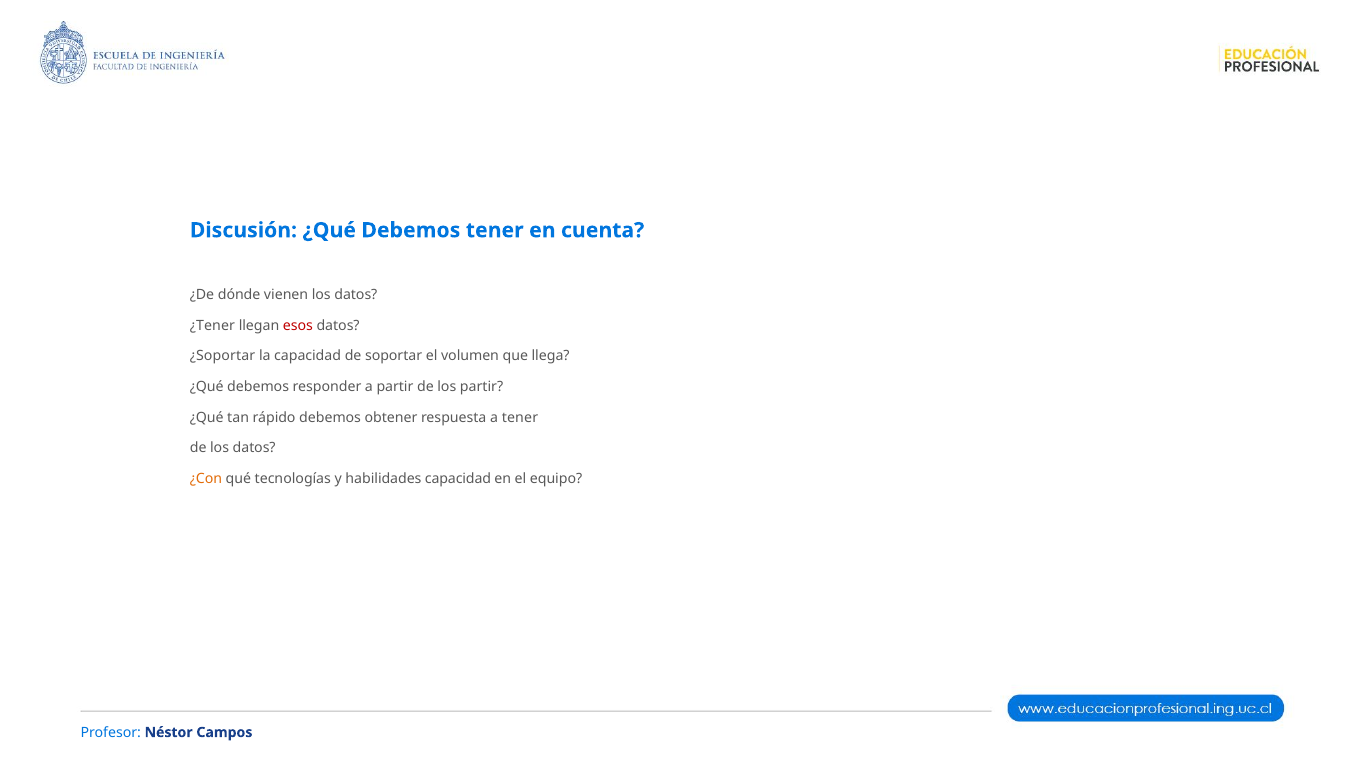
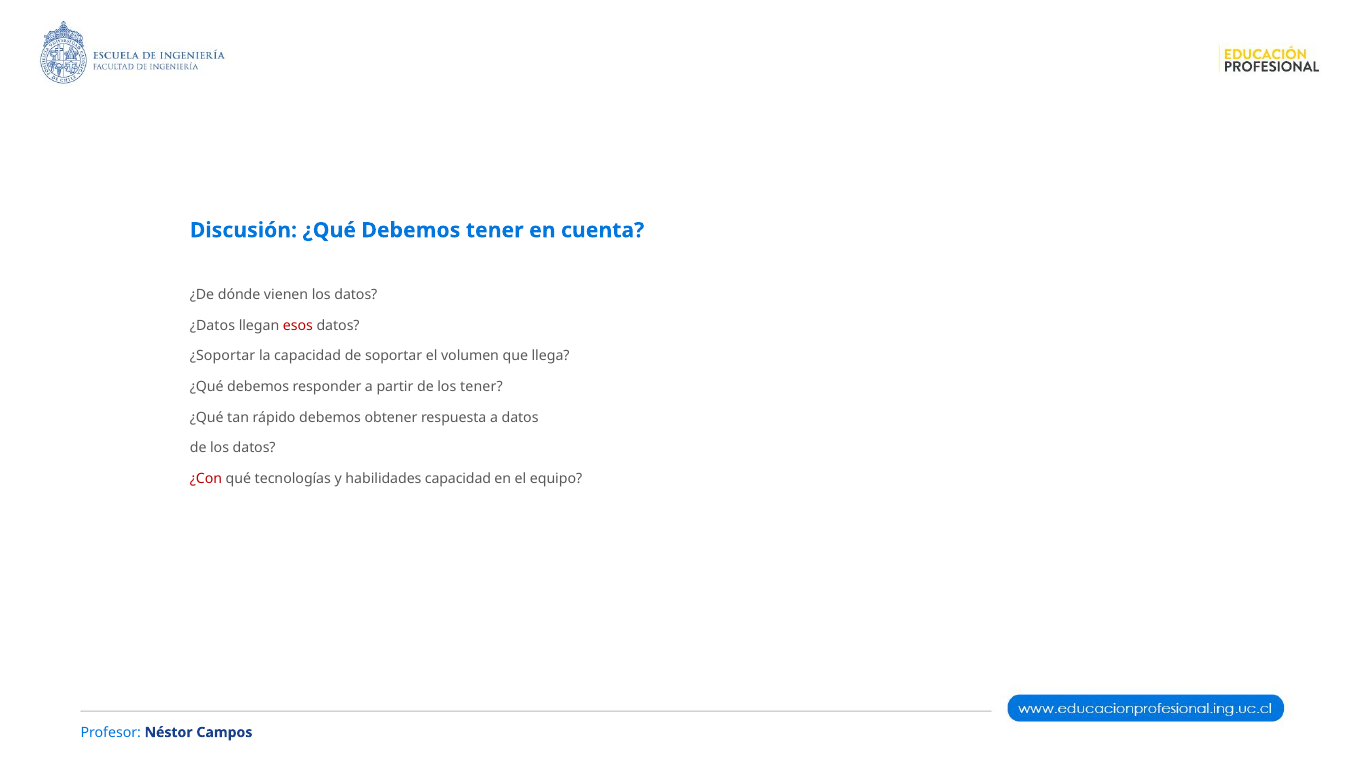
¿Tener: ¿Tener -> ¿Datos
los partir: partir -> tener
a tener: tener -> datos
¿Con colour: orange -> red
